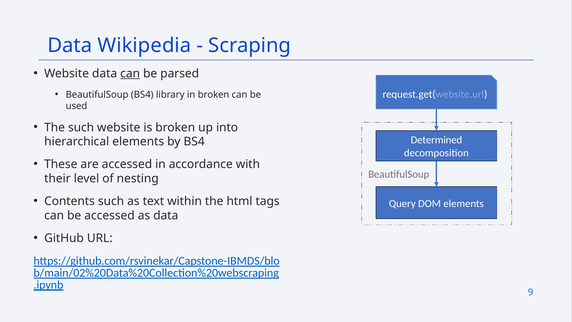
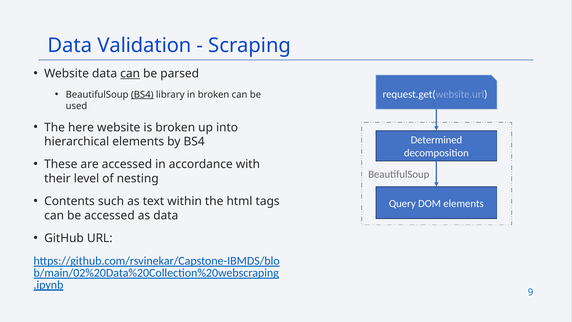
Wikipedia: Wikipedia -> Validation
BS4 at (142, 94) underline: none -> present
The such: such -> here
